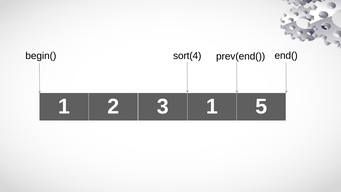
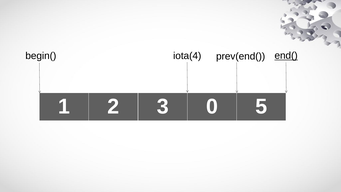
sort(4: sort(4 -> iota(4
end( underline: none -> present
3 1: 1 -> 0
